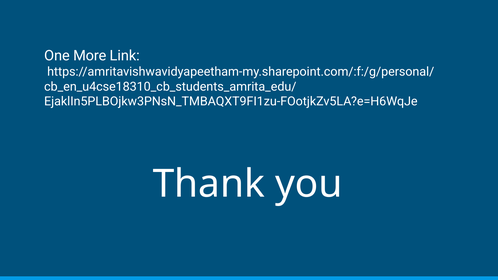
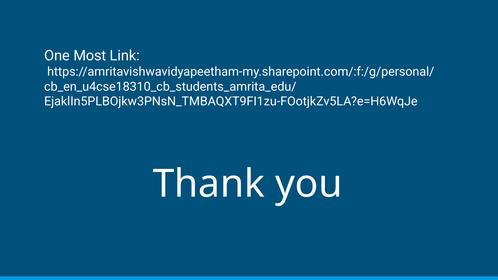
More: More -> Most
